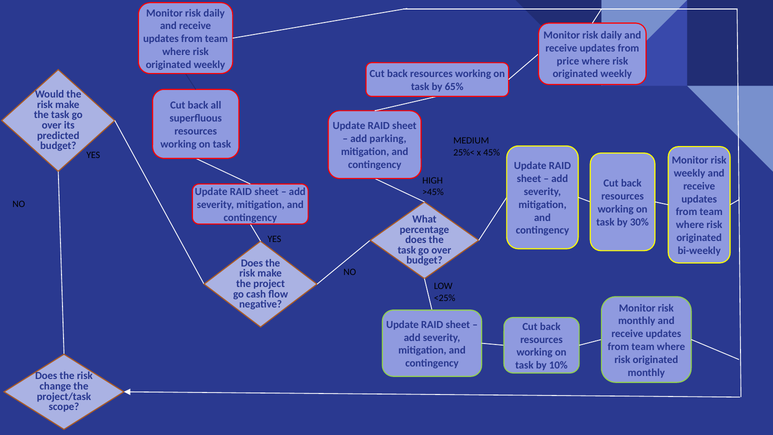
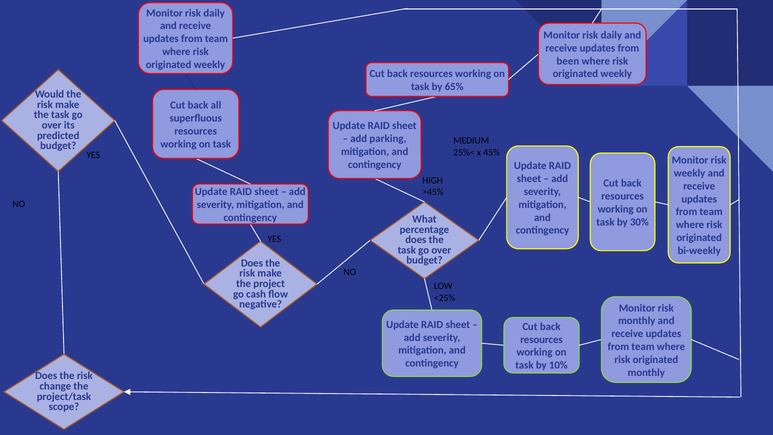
price: price -> been
